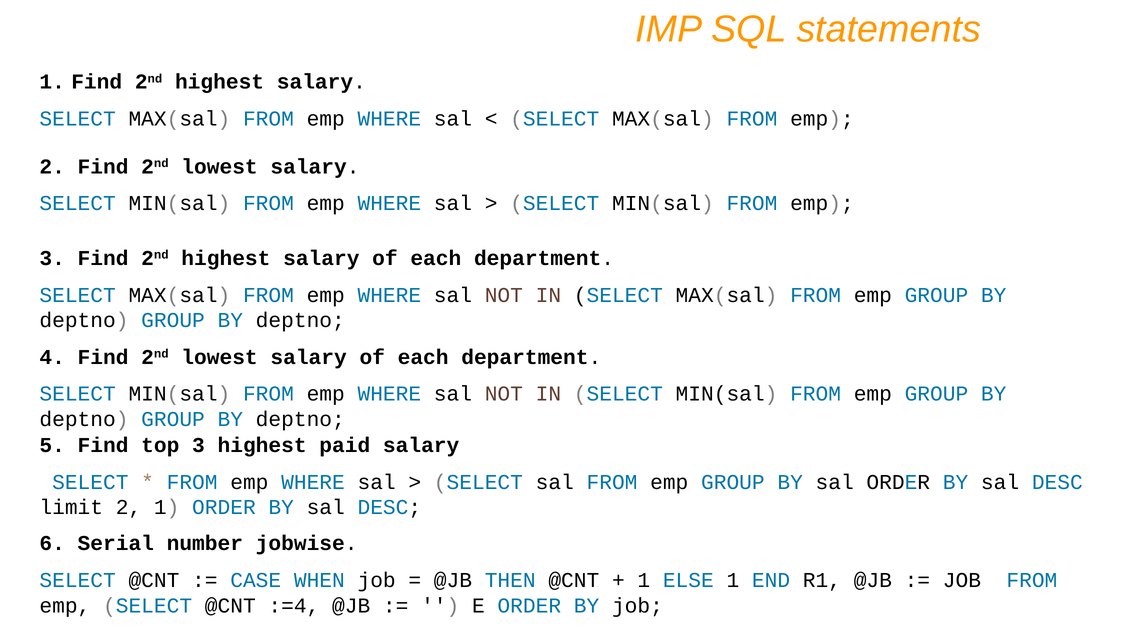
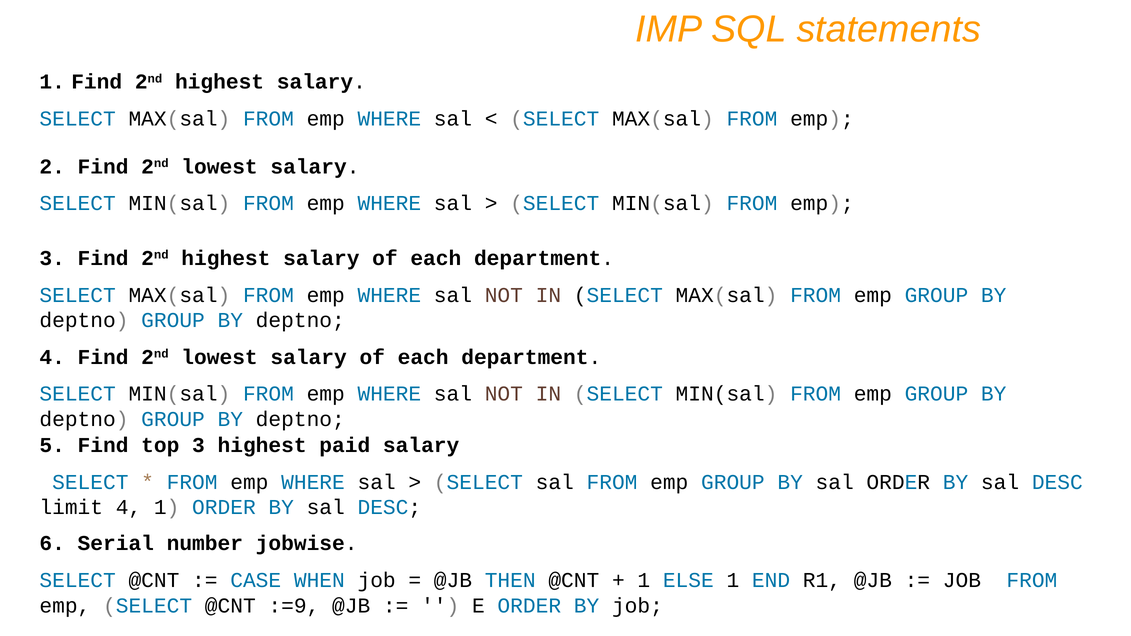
limit 2: 2 -> 4
:=4: :=4 -> :=9
